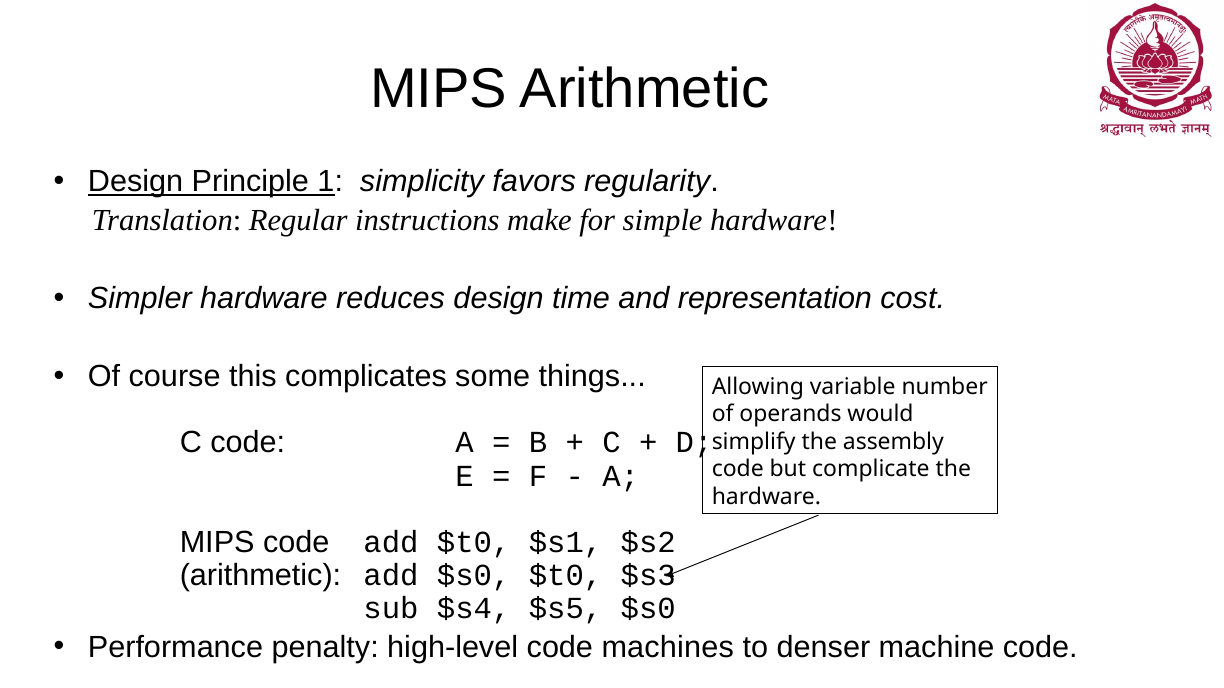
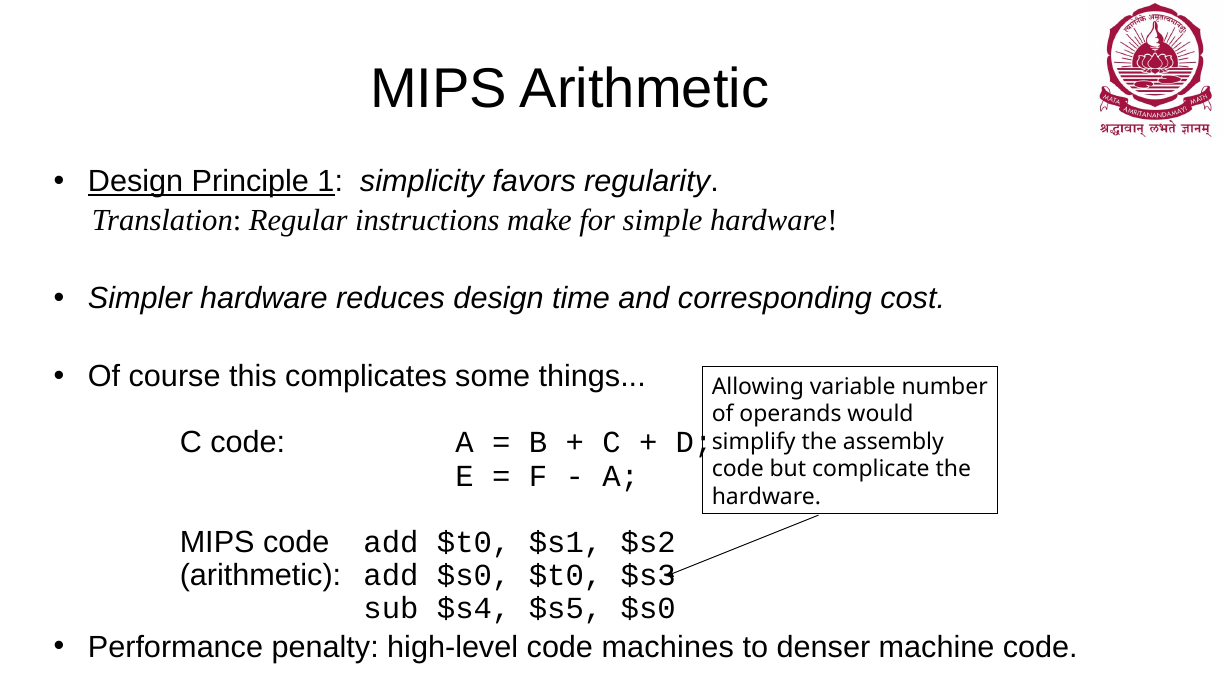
representation: representation -> corresponding
